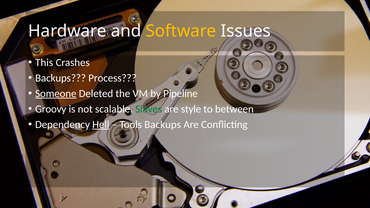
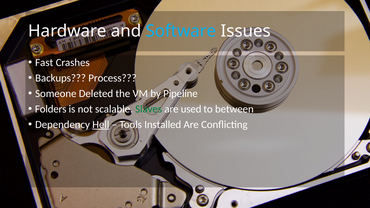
Software colour: yellow -> light blue
This: This -> Fast
Someone underline: present -> none
Groovy: Groovy -> Folders
style: style -> used
Tools Backups: Backups -> Installed
